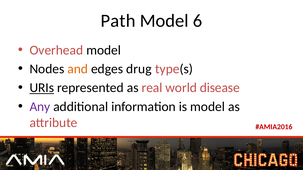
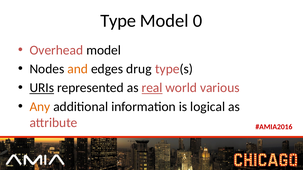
Path: Path -> Type
6: 6 -> 0
real underline: none -> present
disease: disease -> various
Any colour: purple -> orange
is model: model -> logical
